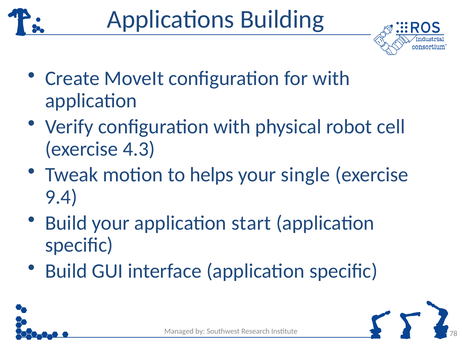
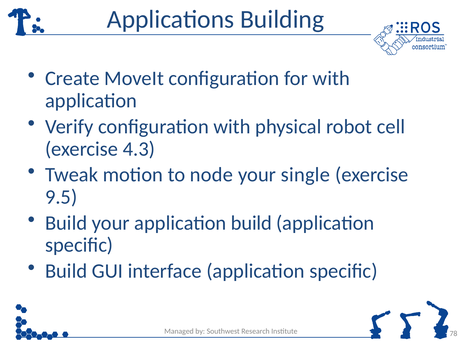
helps: helps -> node
9.4: 9.4 -> 9.5
application start: start -> build
